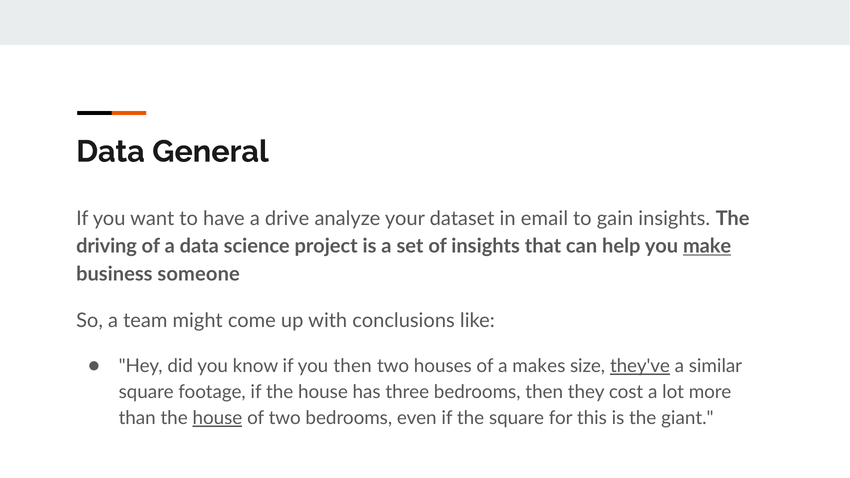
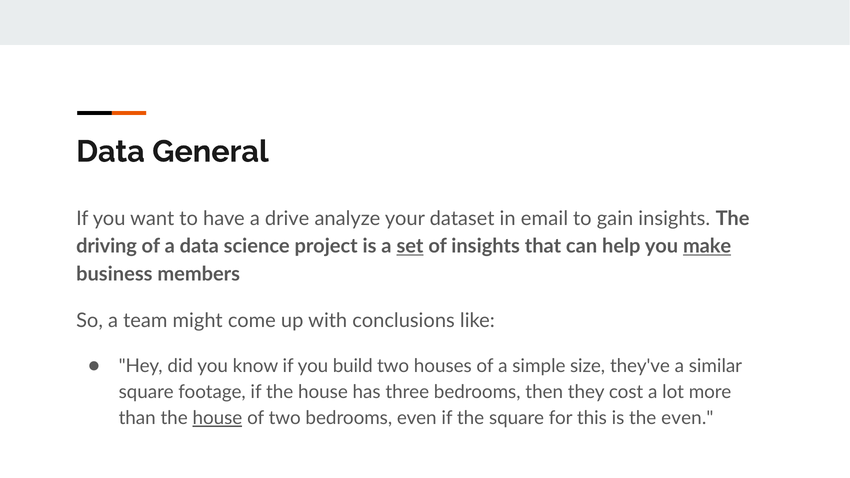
set underline: none -> present
someone: someone -> members
you then: then -> build
makes: makes -> simple
they've underline: present -> none
the giant: giant -> even
